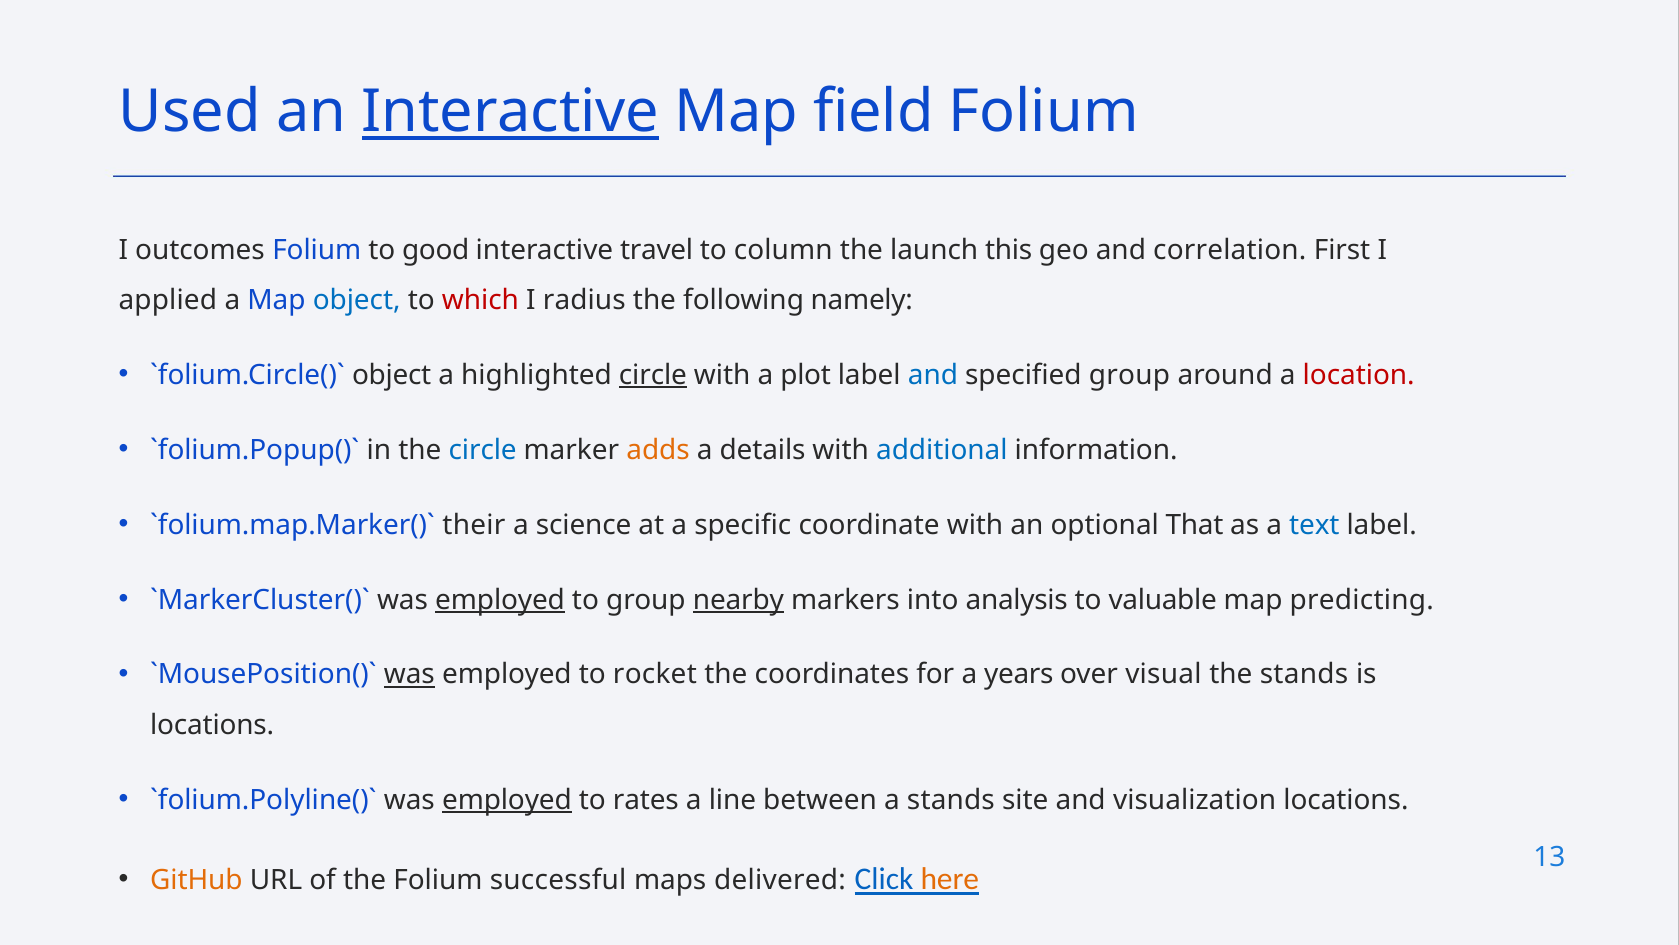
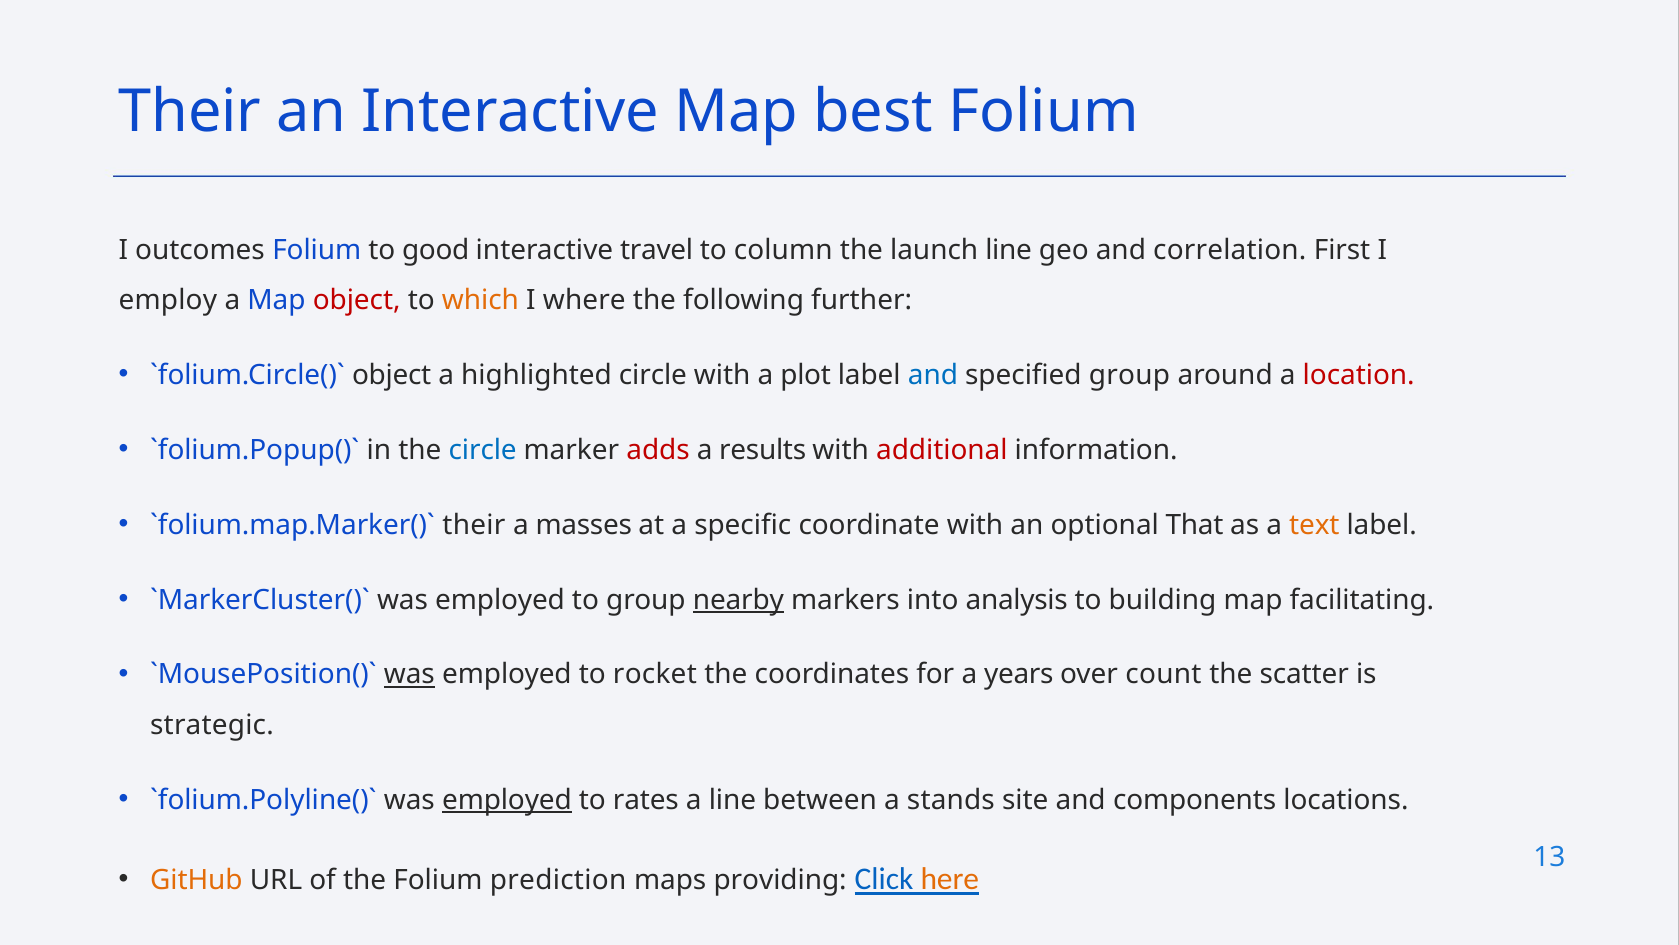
Used at (190, 112): Used -> Their
Interactive at (510, 112) underline: present -> none
field: field -> best
launch this: this -> line
applied: applied -> employ
object at (357, 300) colour: blue -> red
which colour: red -> orange
radius: radius -> where
namely: namely -> further
circle at (653, 375) underline: present -> none
adds colour: orange -> red
details: details -> results
additional colour: blue -> red
science: science -> masses
text colour: blue -> orange
employed at (500, 599) underline: present -> none
valuable: valuable -> building
predicting: predicting -> facilitating
visual: visual -> count
the stands: stands -> scatter
locations at (212, 725): locations -> strategic
visualization: visualization -> components
successful: successful -> prediction
delivered: delivered -> providing
